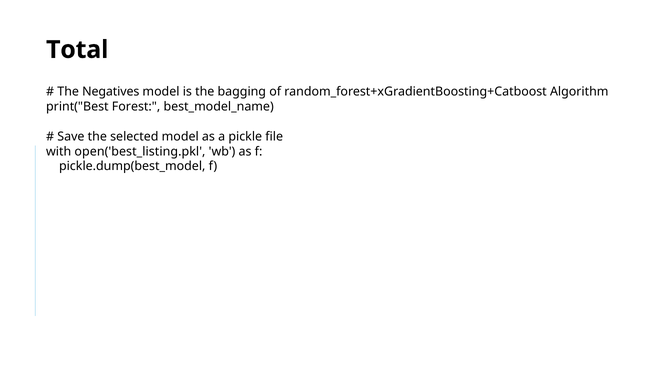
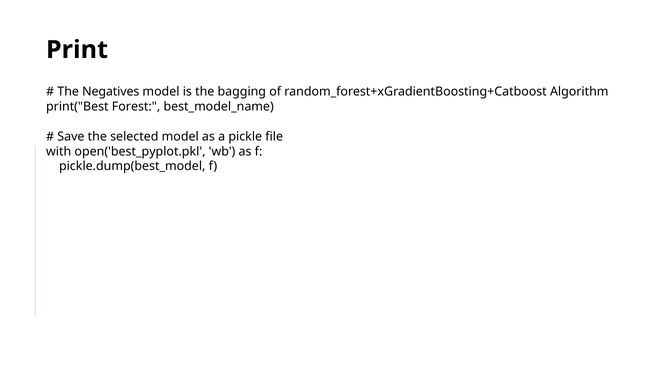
Total: Total -> Print
open('best_listing.pkl: open('best_listing.pkl -> open('best_pyplot.pkl
